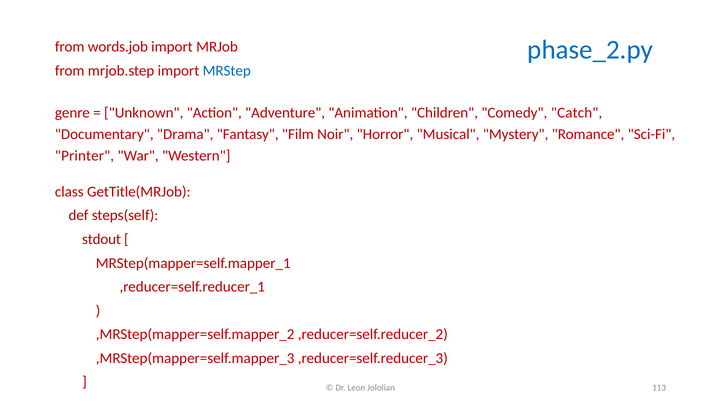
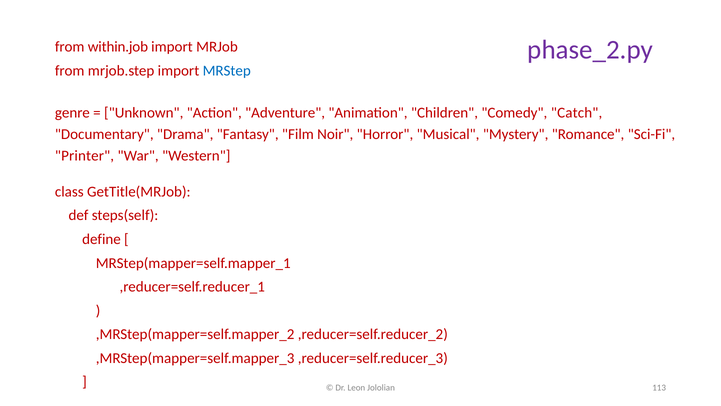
phase_2.py colour: blue -> purple
words.job: words.job -> within.job
stdout: stdout -> define
